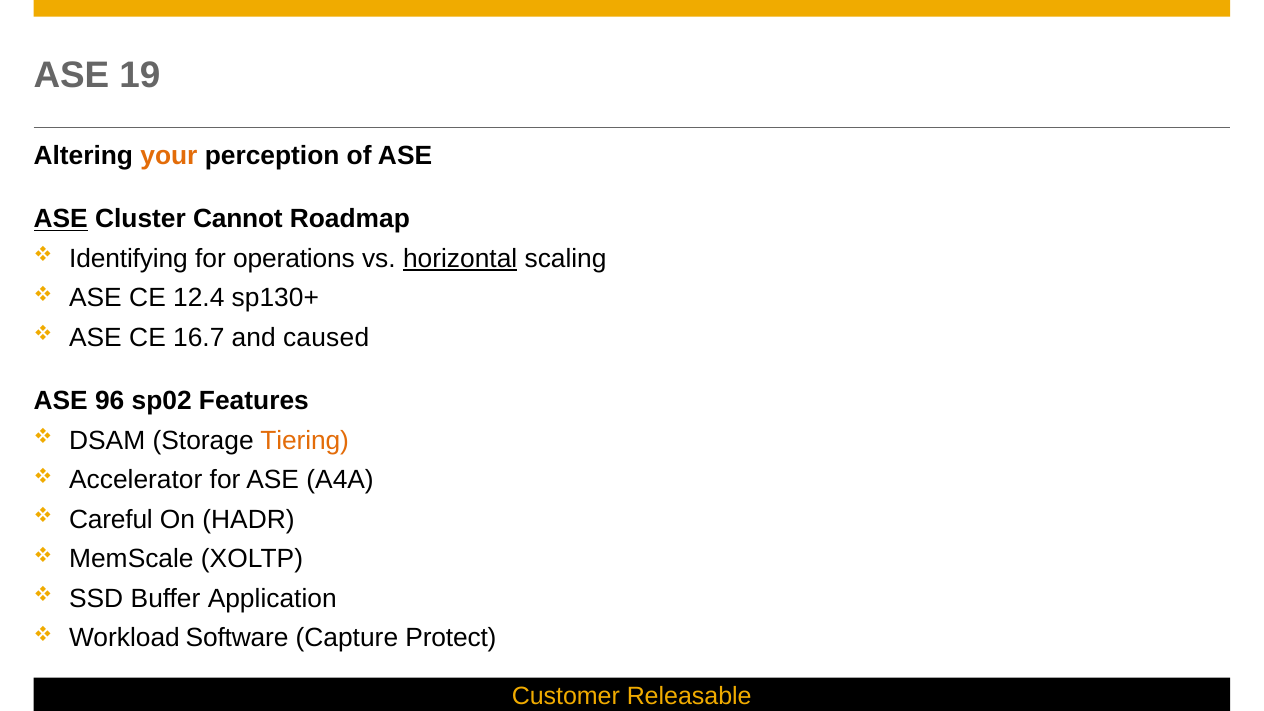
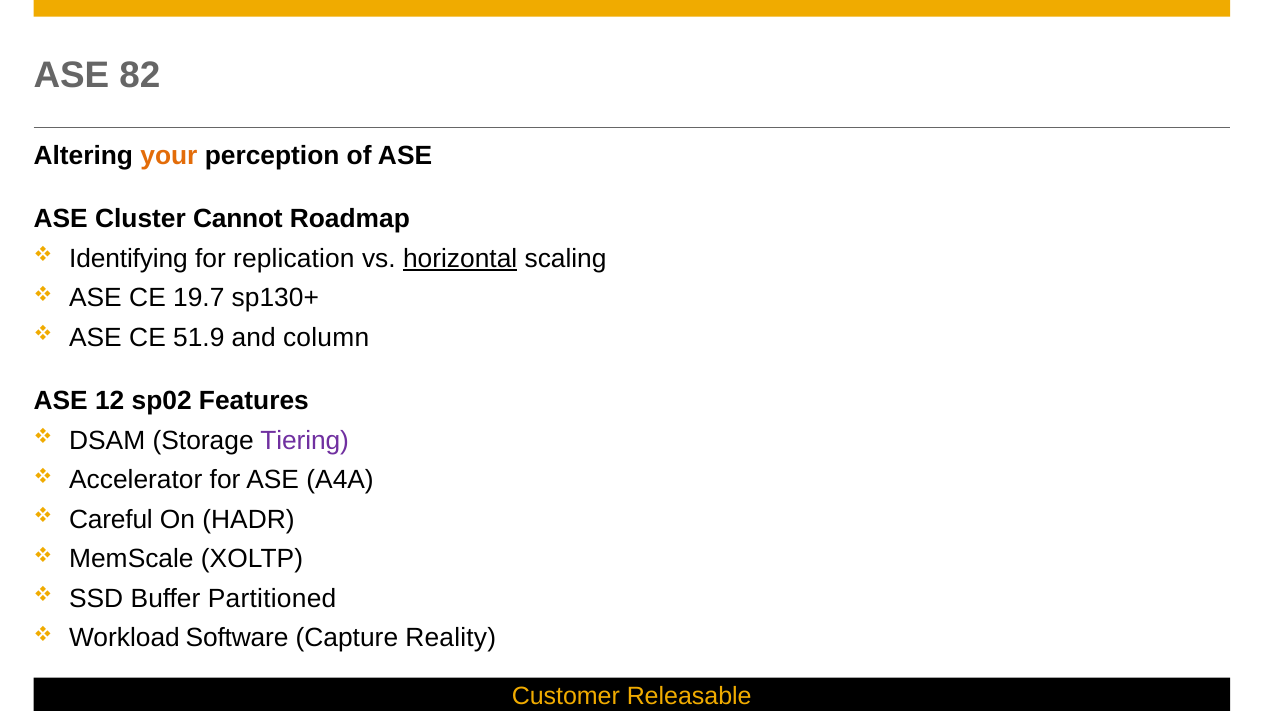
19: 19 -> 82
ASE at (61, 219) underline: present -> none
operations: operations -> replication
12.4: 12.4 -> 19.7
16.7: 16.7 -> 51.9
caused: caused -> column
96: 96 -> 12
Tiering colour: orange -> purple
Application: Application -> Partitioned
Protect: Protect -> Reality
